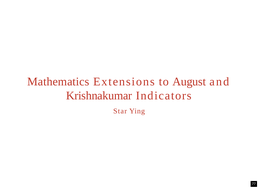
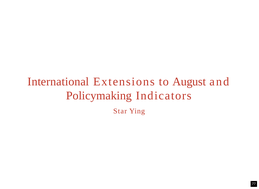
Mathematics: Mathematics -> International
Krishnakumar: Krishnakumar -> Policymaking
